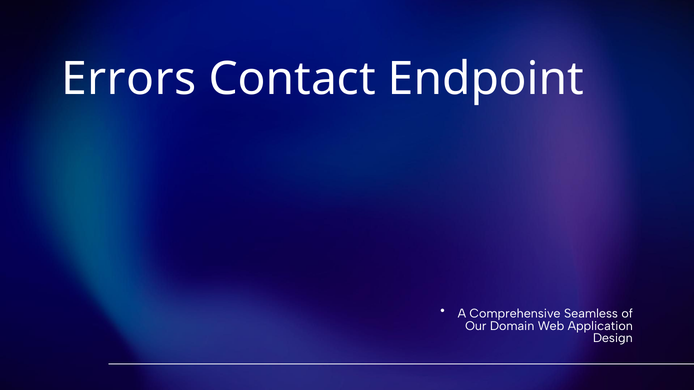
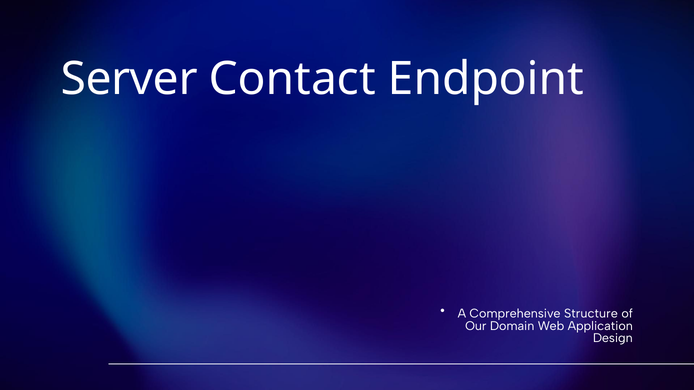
Errors: Errors -> Server
Seamless: Seamless -> Structure
